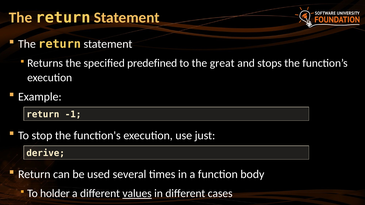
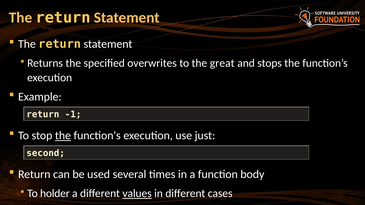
predefined: predefined -> overwrites
the at (63, 136) underline: none -> present
derive: derive -> second
